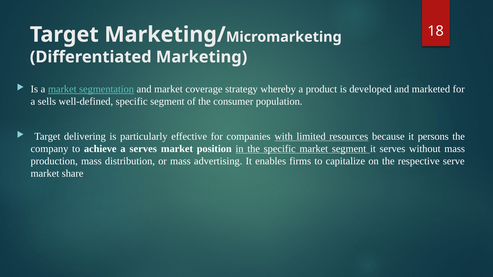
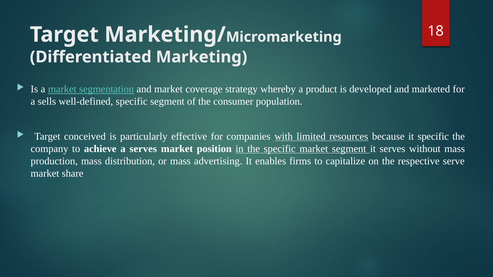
delivering: delivering -> conceived
it persons: persons -> specific
